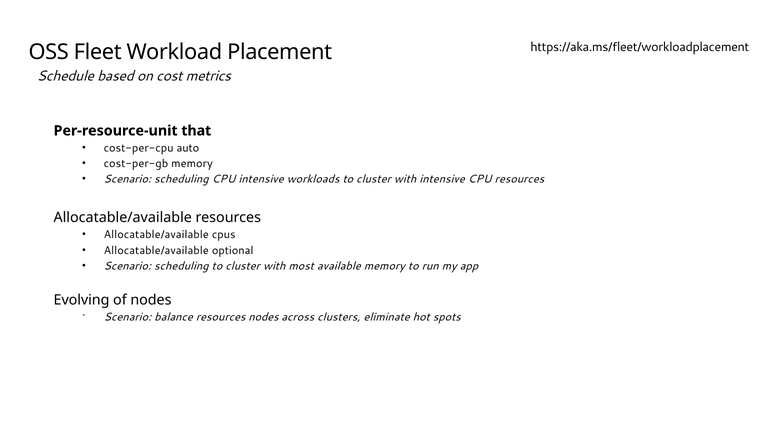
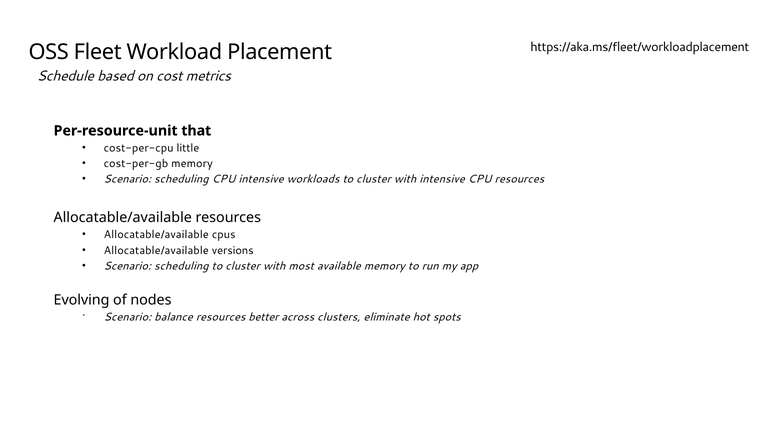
auto: auto -> little
optional: optional -> versions
resources nodes: nodes -> better
